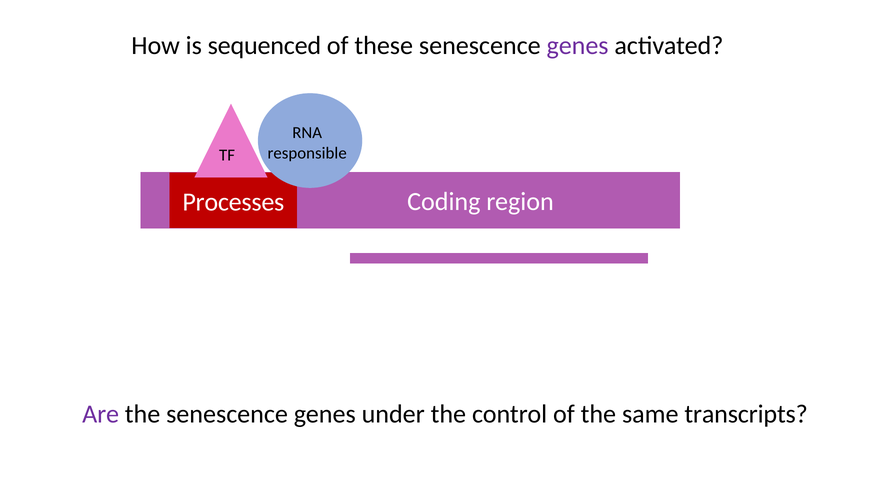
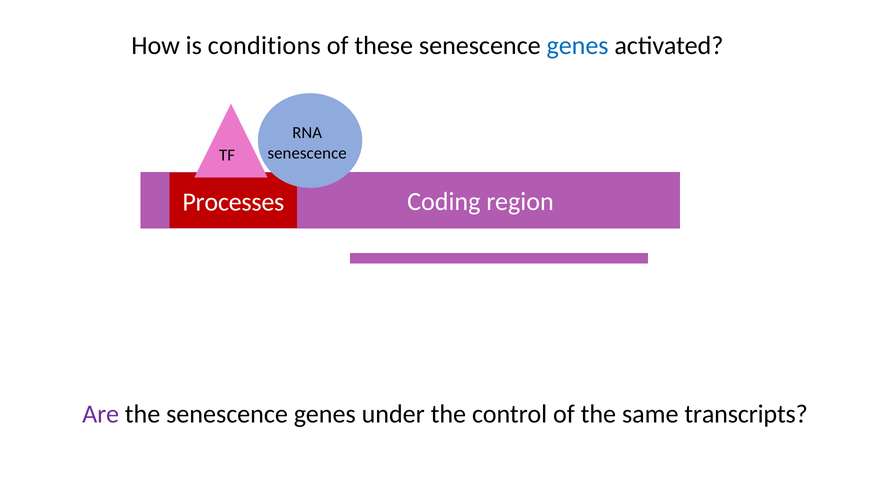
sequenced: sequenced -> conditions
genes at (578, 46) colour: purple -> blue
responsible at (307, 153): responsible -> senescence
